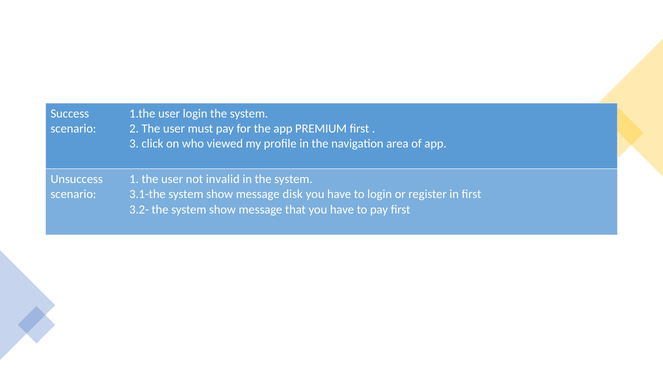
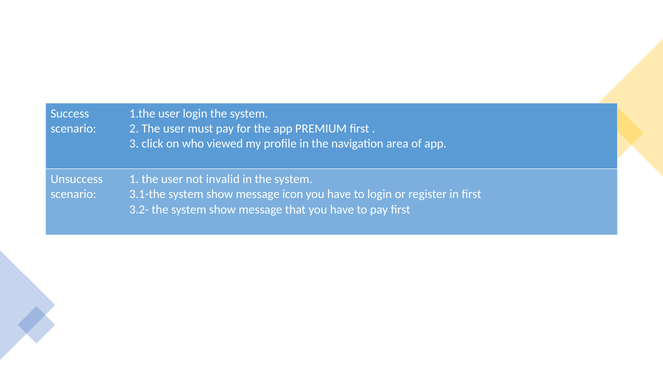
disk: disk -> icon
